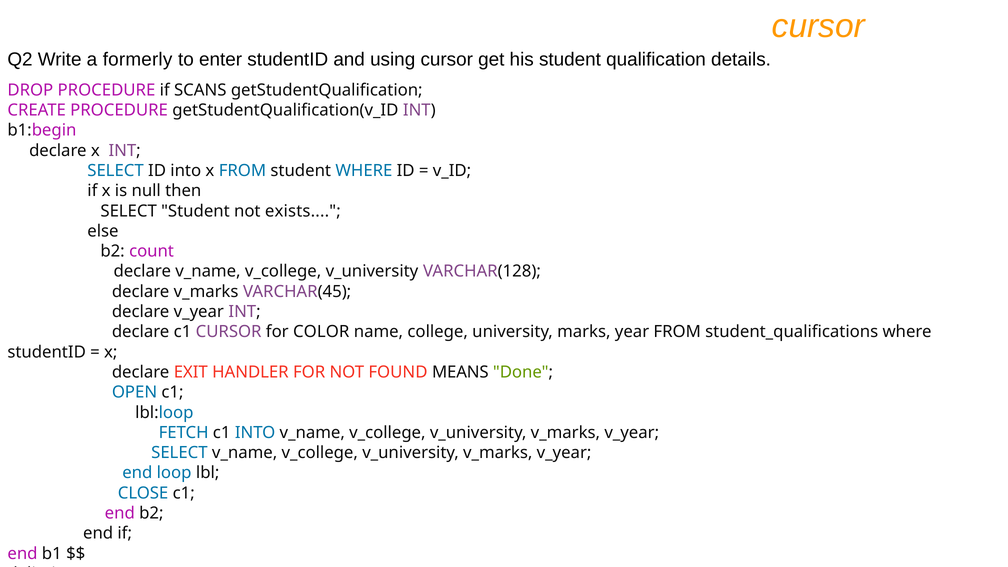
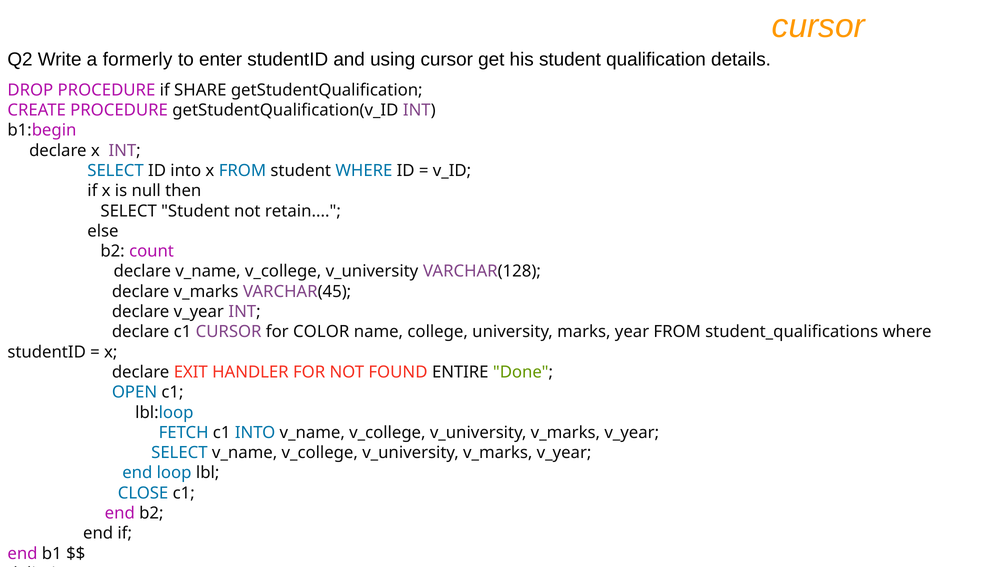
SCANS: SCANS -> SHARE
exists: exists -> retain
MEANS: MEANS -> ENTIRE
